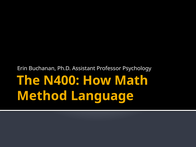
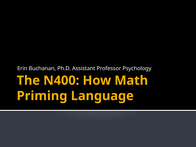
Method: Method -> Priming
